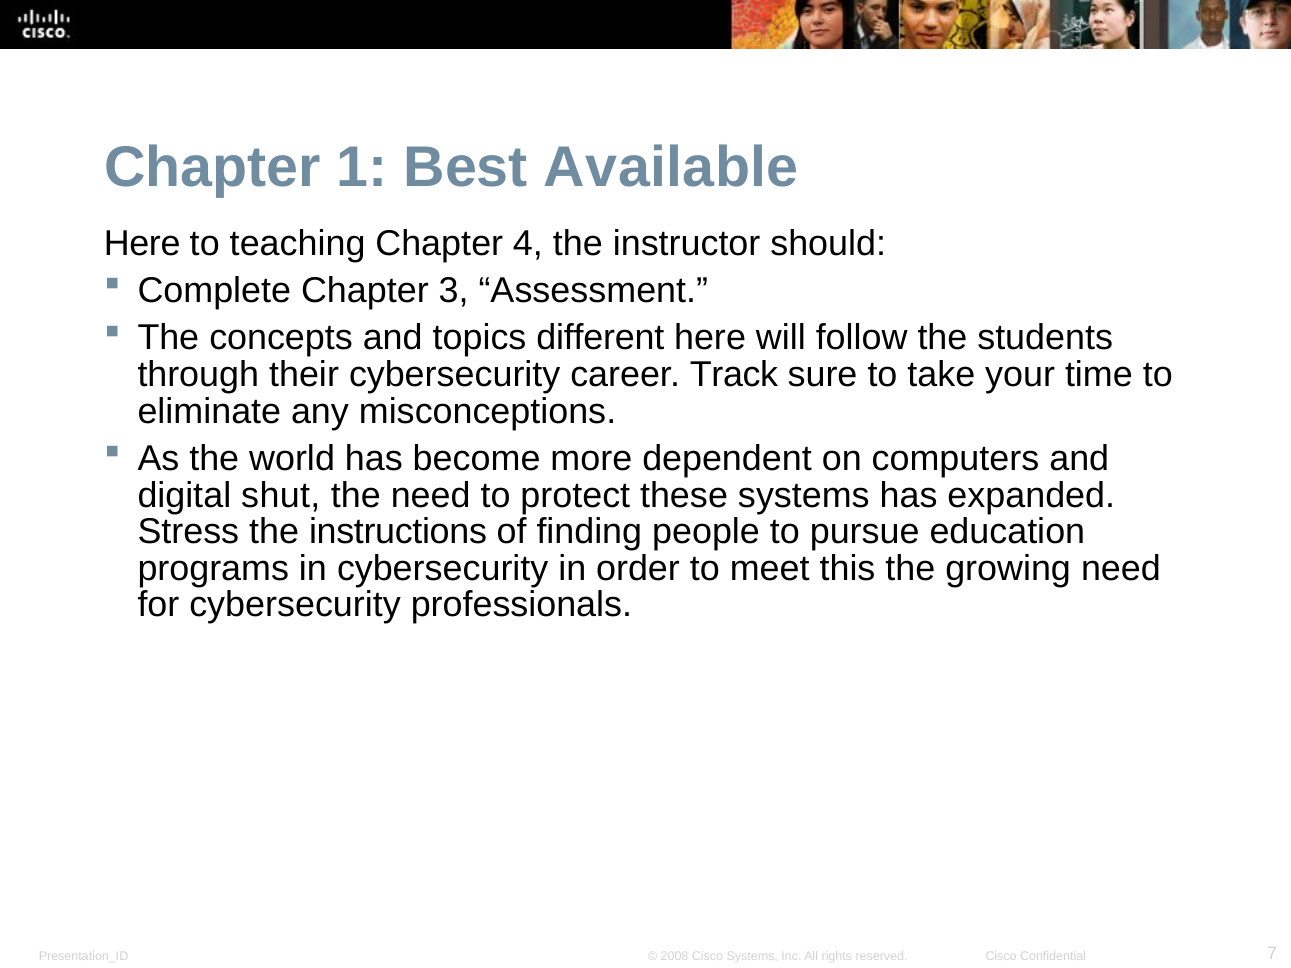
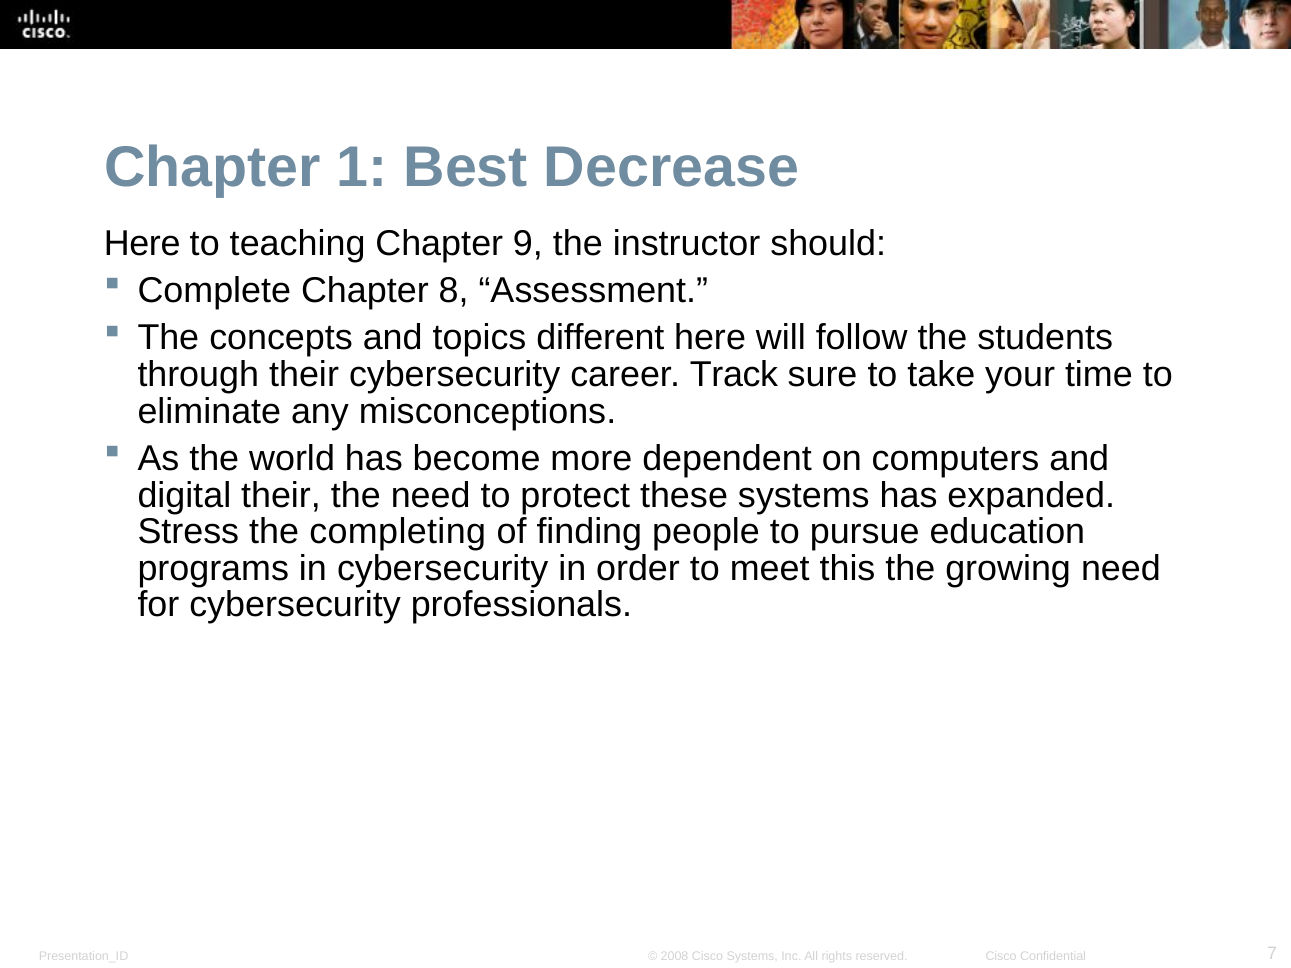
Available: Available -> Decrease
4: 4 -> 9
3: 3 -> 8
digital shut: shut -> their
instructions: instructions -> completing
